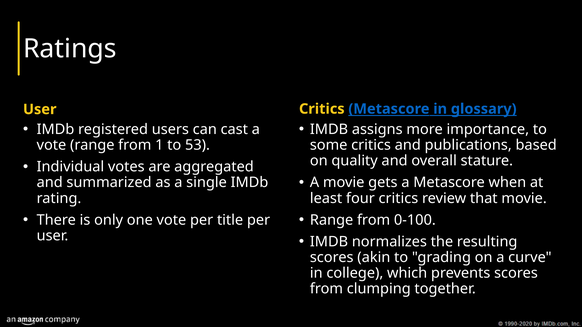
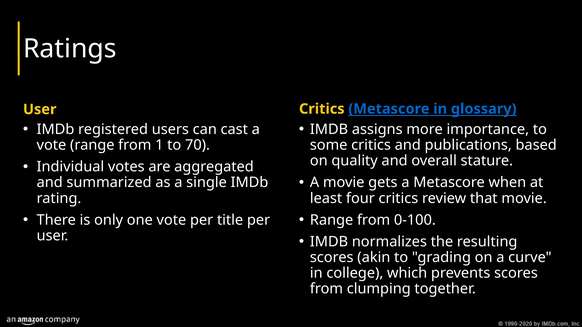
53: 53 -> 70
